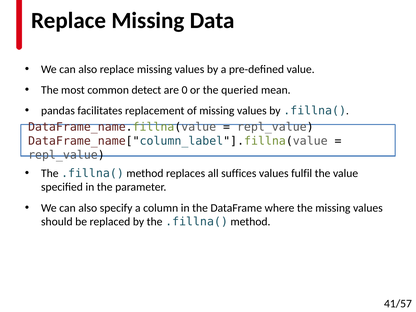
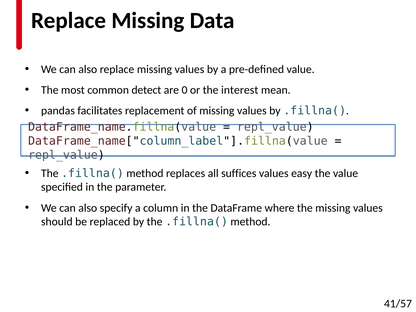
queried: queried -> interest
fulfil: fulfil -> easy
